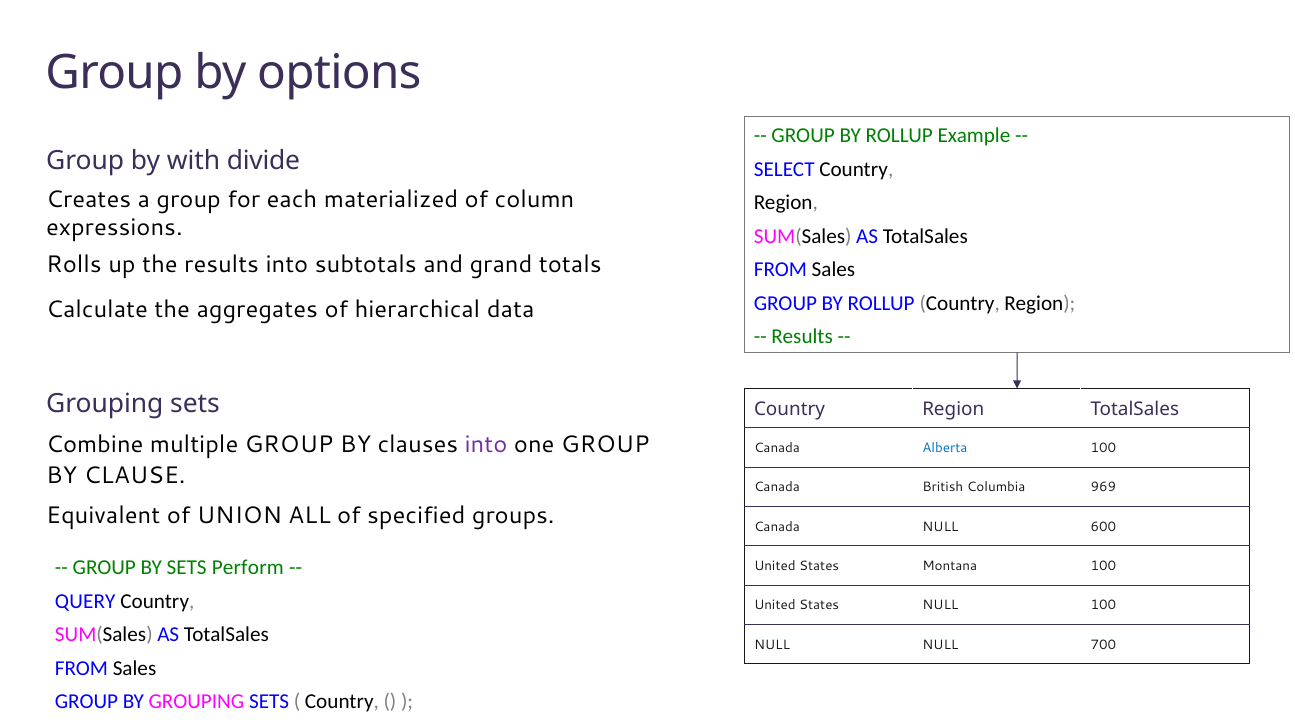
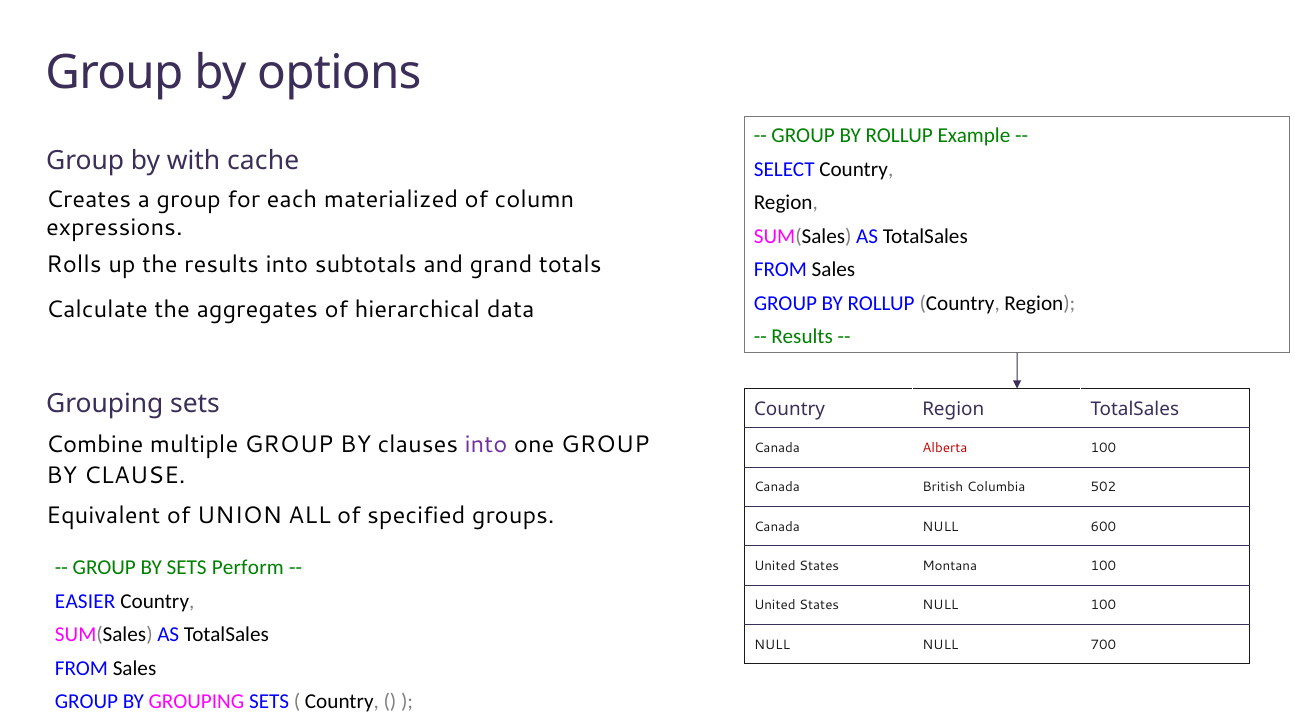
divide: divide -> cache
Alberta colour: blue -> red
969: 969 -> 502
QUERY: QUERY -> EASIER
